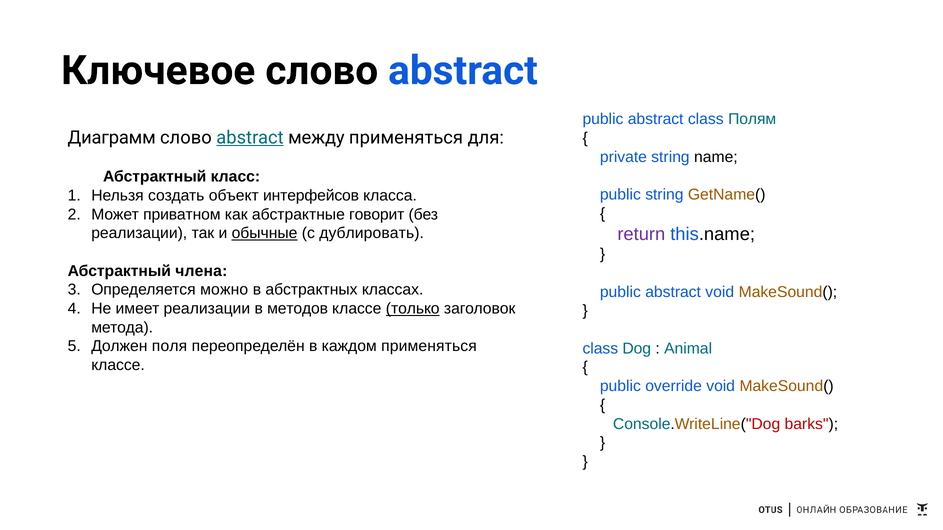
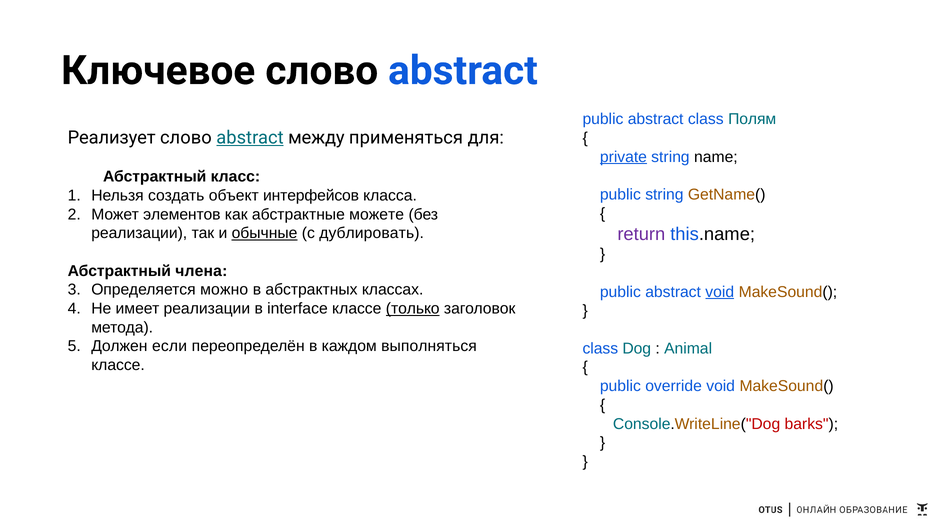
Диаграмм: Диаграмм -> Реализует
private underline: none -> present
приватном: приватном -> элементов
говорит: говорит -> можете
void at (720, 292) underline: none -> present
методов: методов -> interface
поля: поля -> если
каждом применяться: применяться -> выполняться
